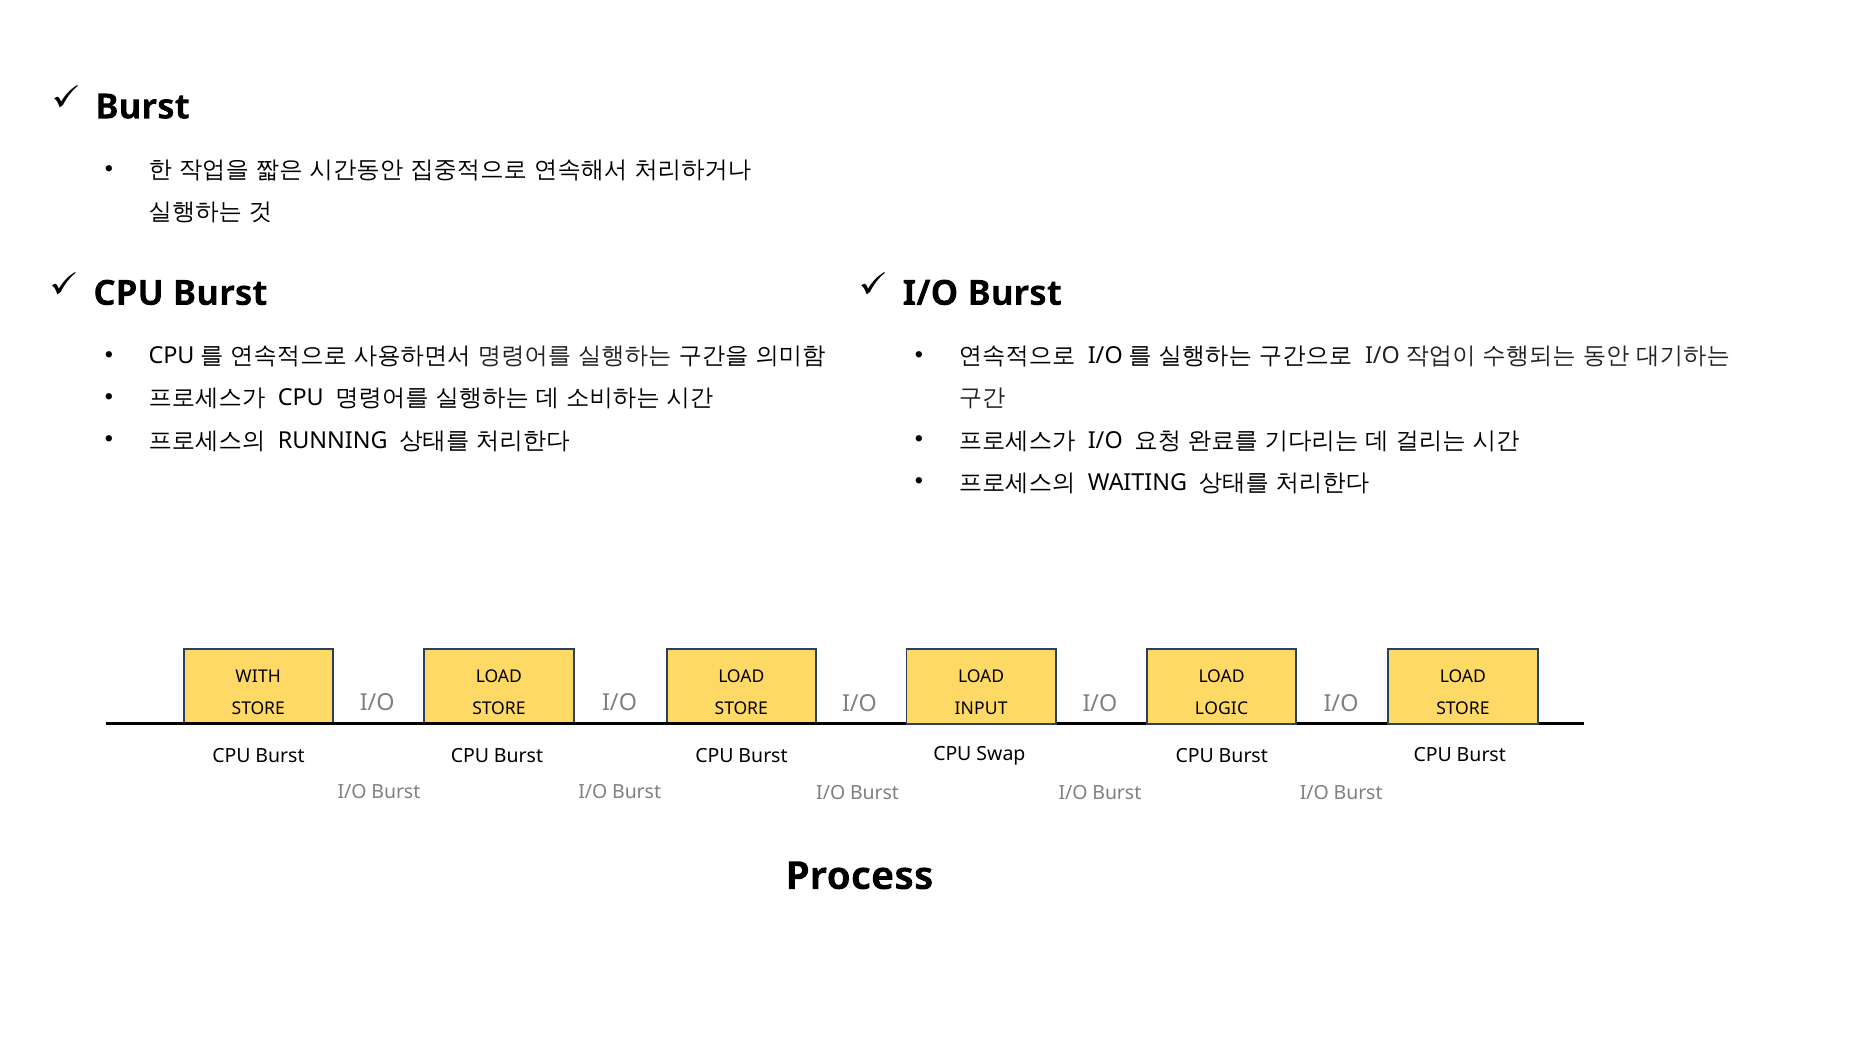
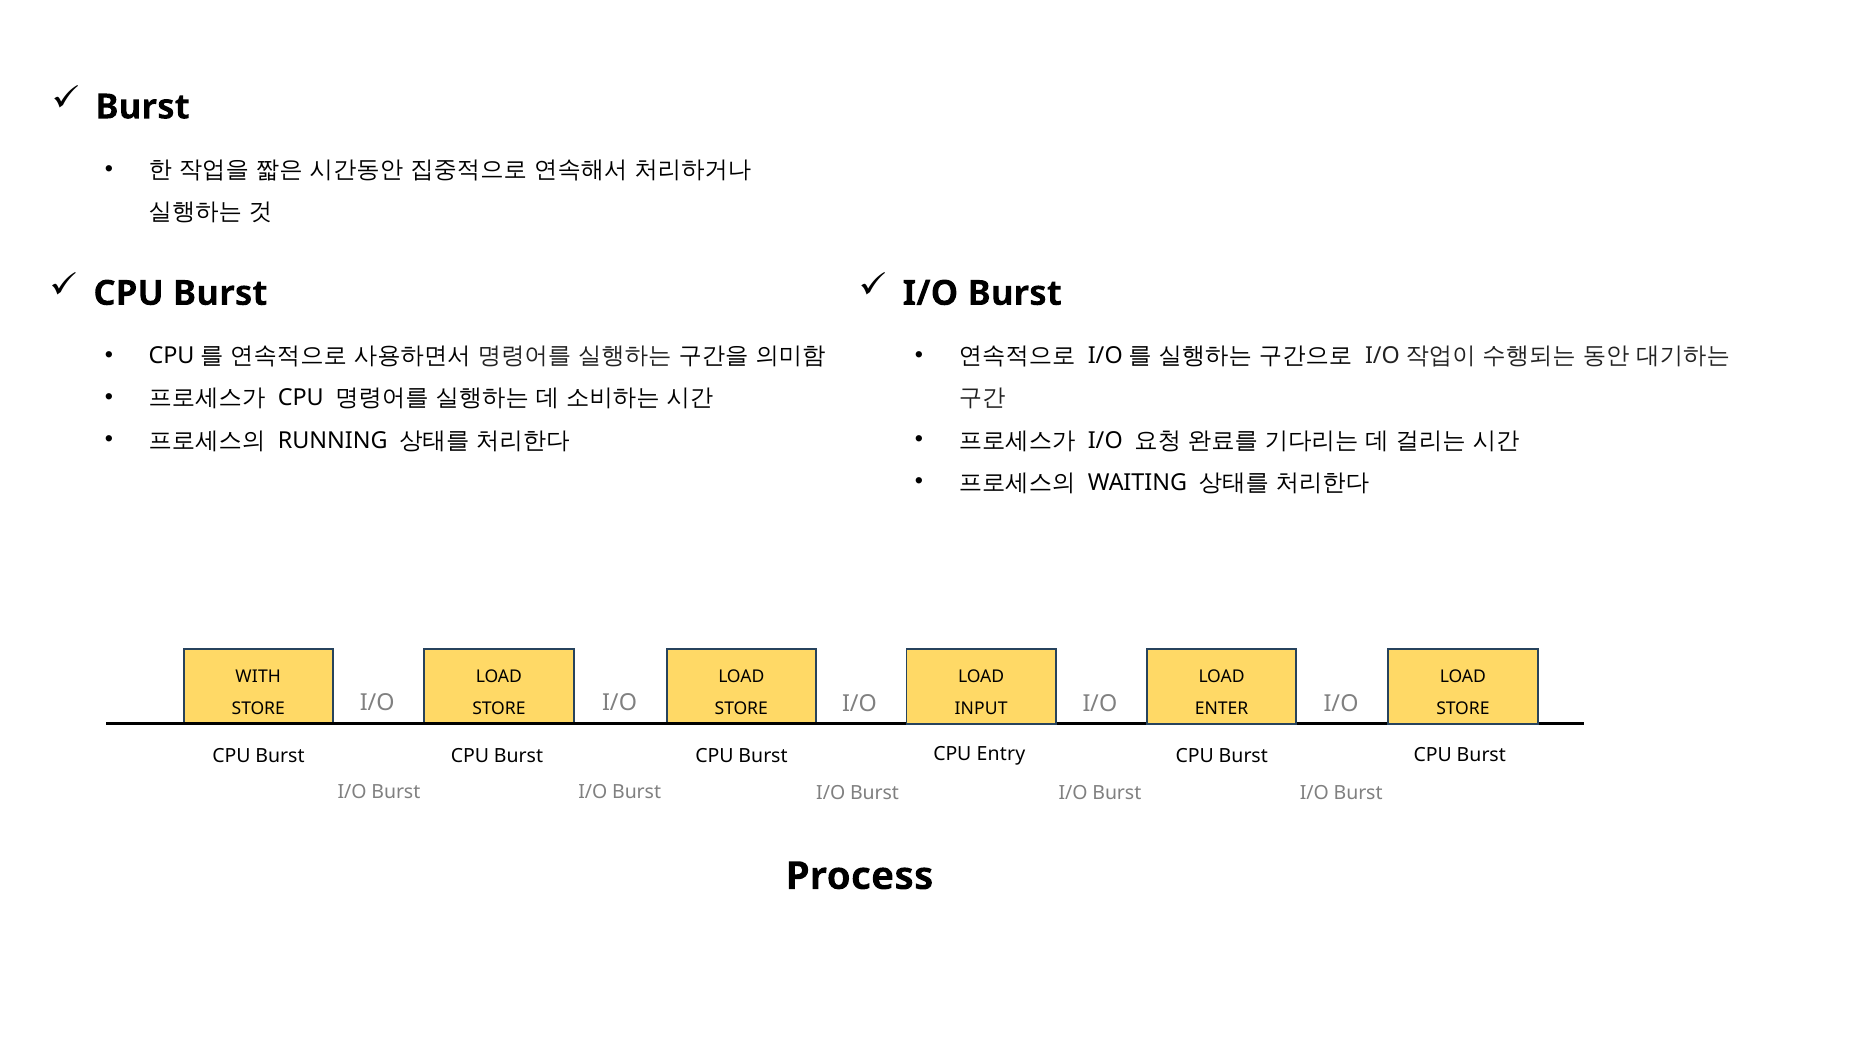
LOGIC: LOGIC -> ENTER
Swap: Swap -> Entry
